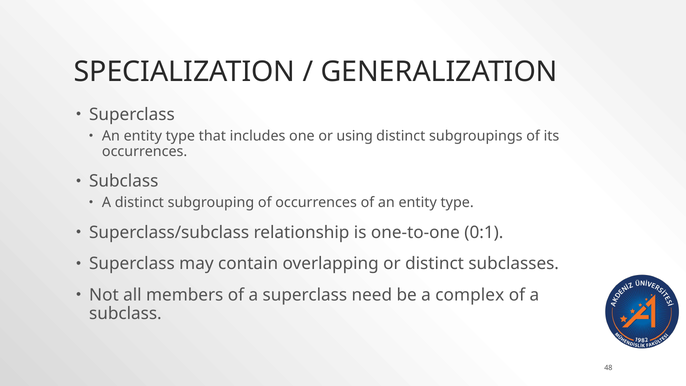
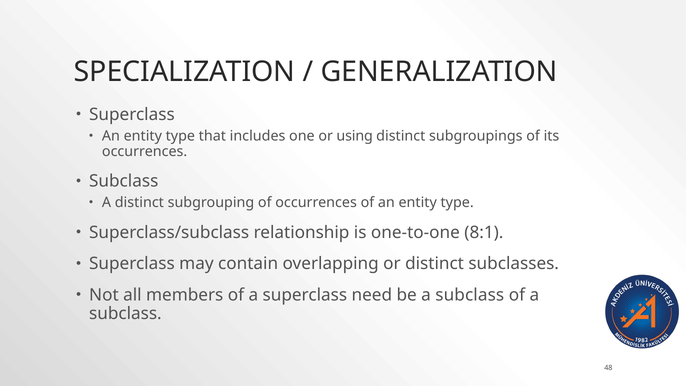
0:1: 0:1 -> 8:1
be a complex: complex -> subclass
